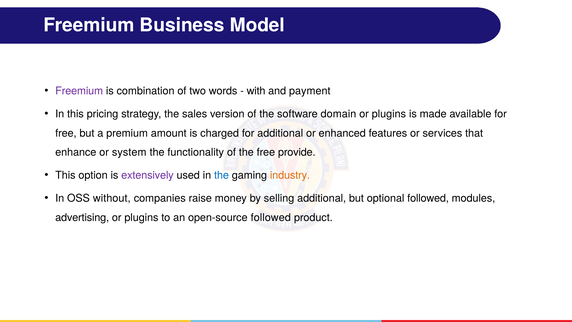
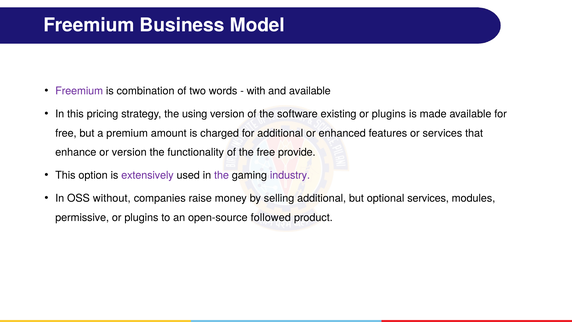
and payment: payment -> available
sales: sales -> using
domain: domain -> existing
or system: system -> version
the at (222, 175) colour: blue -> purple
industry colour: orange -> purple
optional followed: followed -> services
advertising: advertising -> permissive
